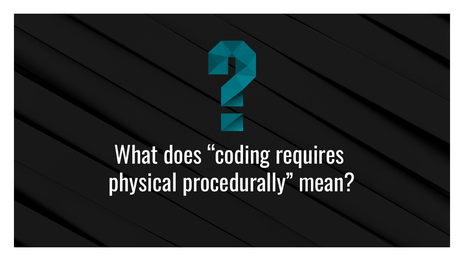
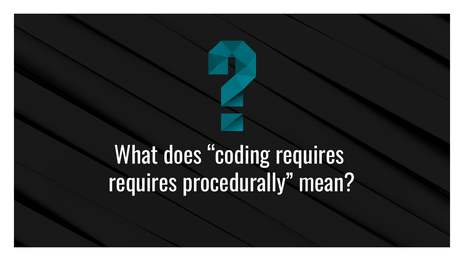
physical at (143, 184): physical -> requires
